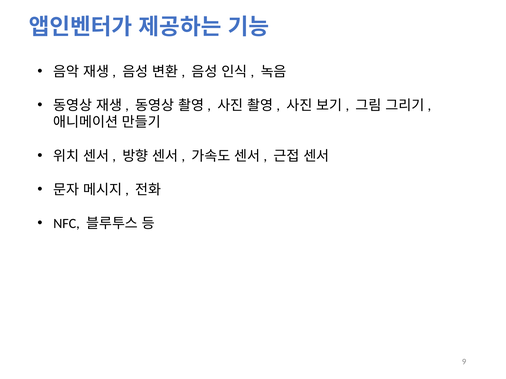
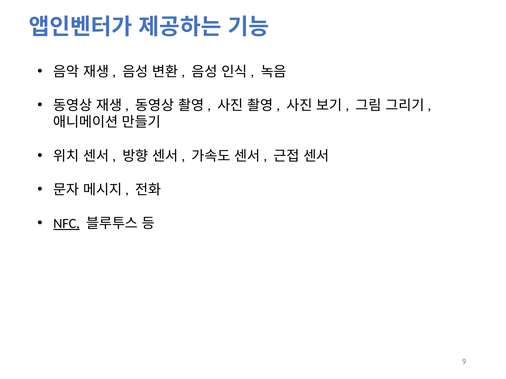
NFC underline: none -> present
